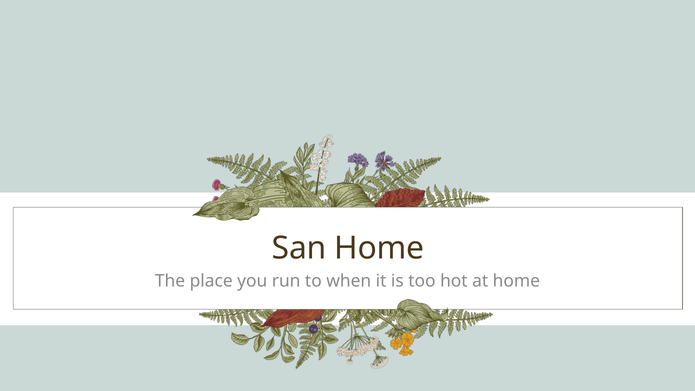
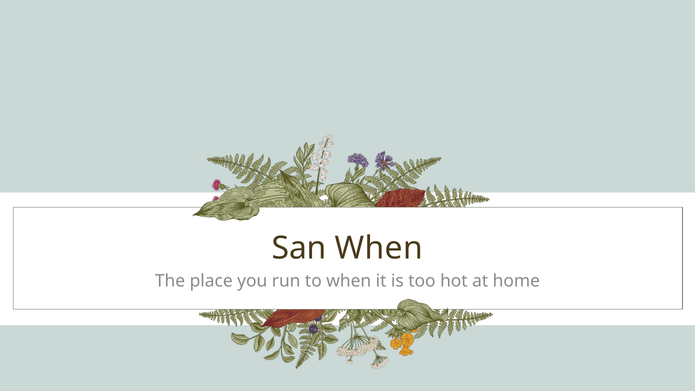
San Home: Home -> When
